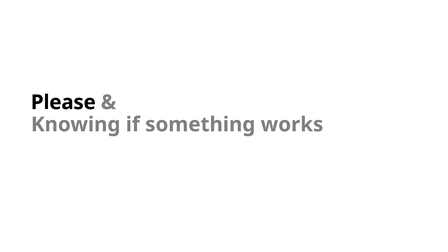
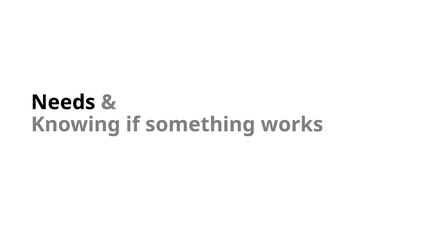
Please: Please -> Needs
